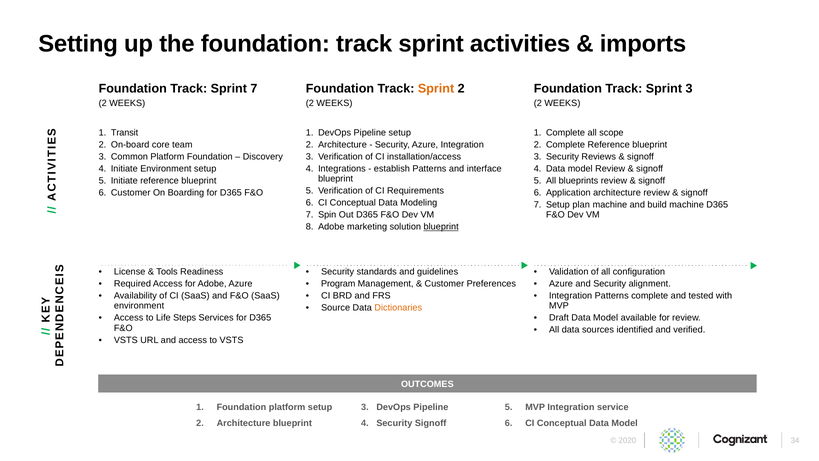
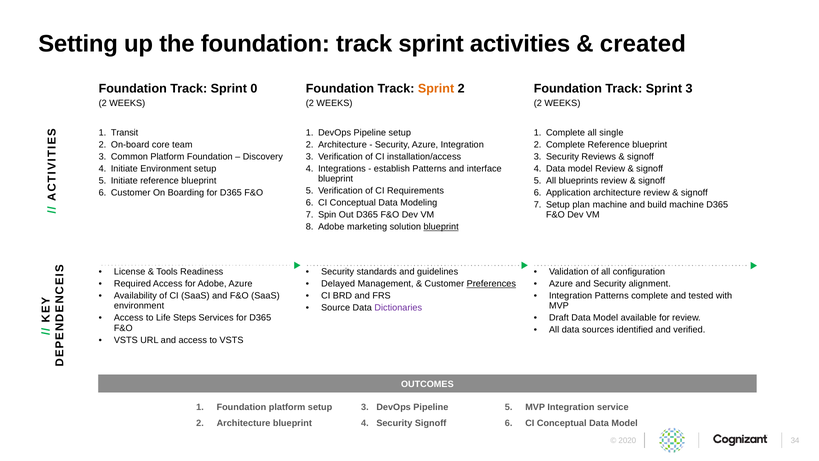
imports: imports -> created
Sprint 7: 7 -> 0
scope: scope -> single
Program: Program -> Delayed
Preferences underline: none -> present
Dictionaries colour: orange -> purple
